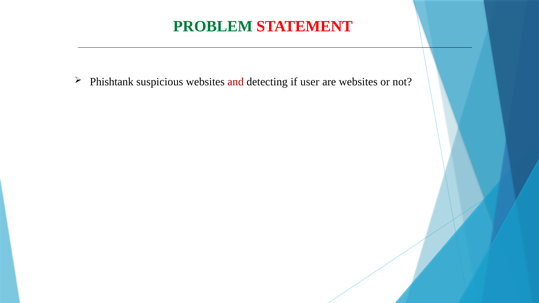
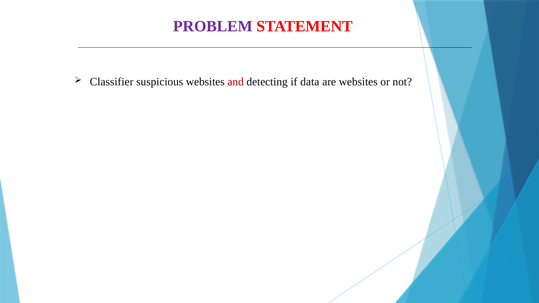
PROBLEM colour: green -> purple
Phishtank: Phishtank -> Classifier
user: user -> data
